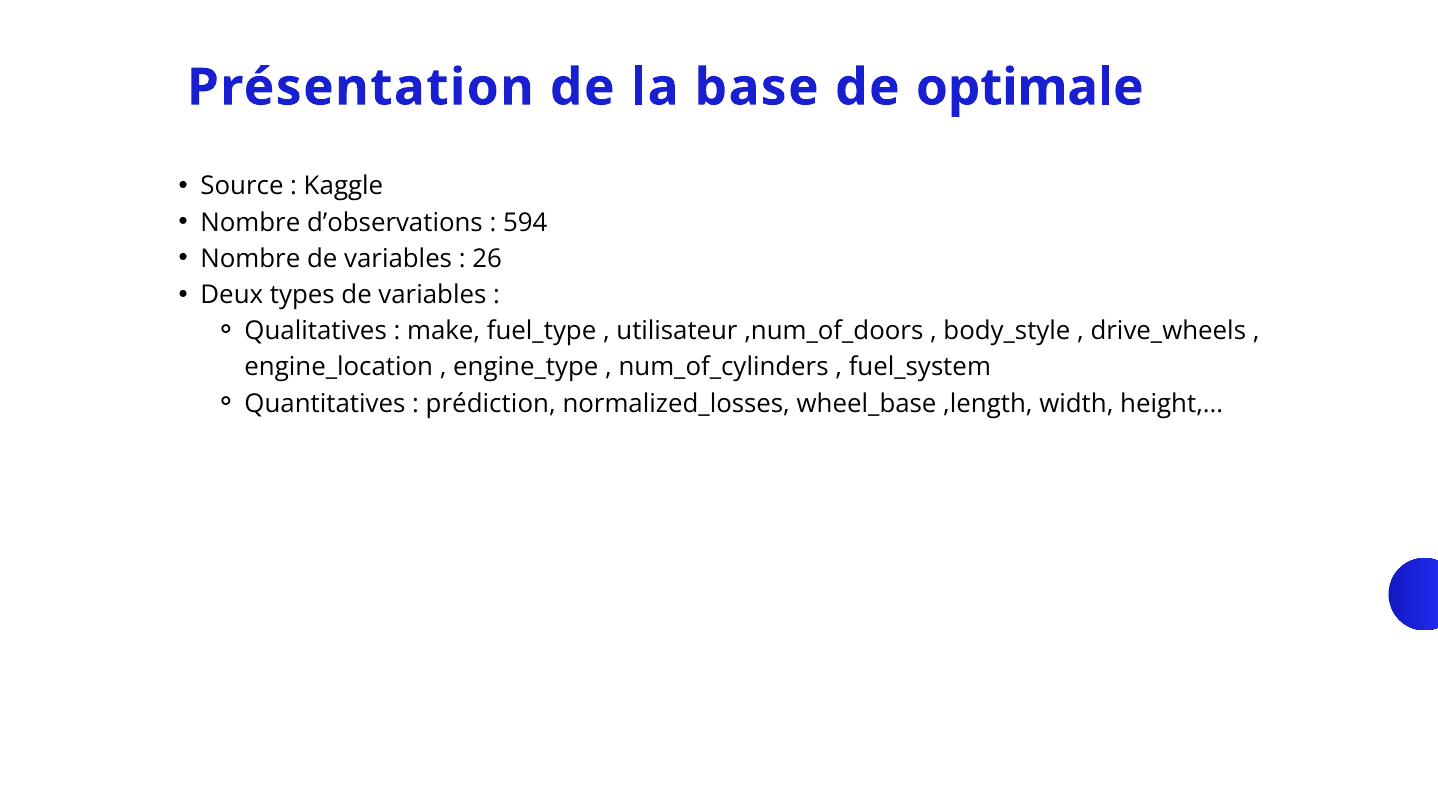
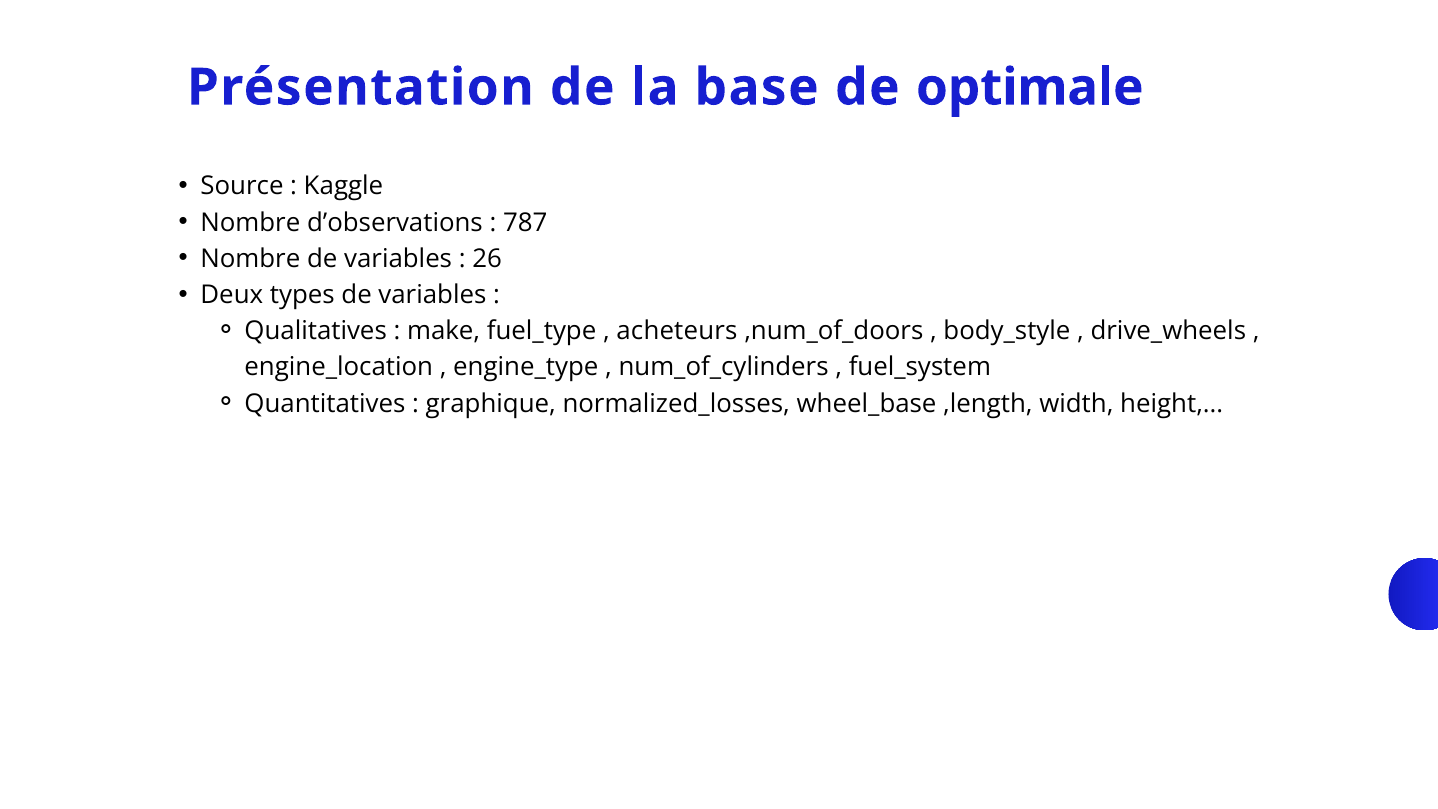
594: 594 -> 787
utilisateur: utilisateur -> acheteurs
prédiction: prédiction -> graphique
